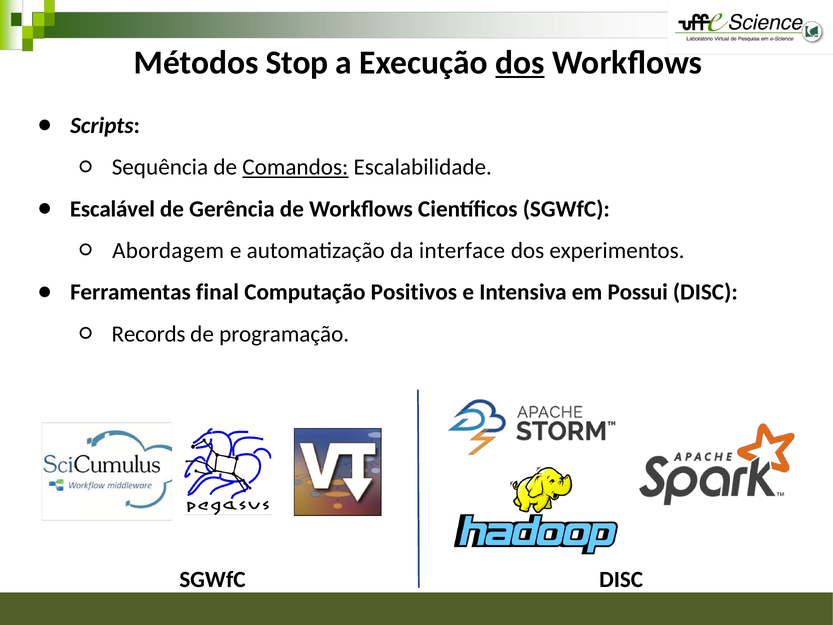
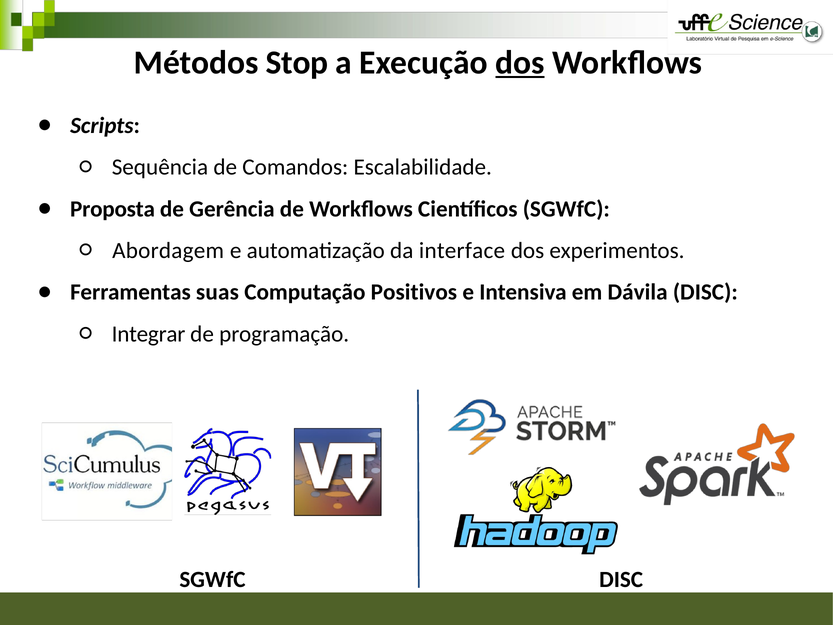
Comandos underline: present -> none
Escalável: Escalável -> Proposta
final: final -> suas
Possui: Possui -> Dávila
Records: Records -> Integrar
